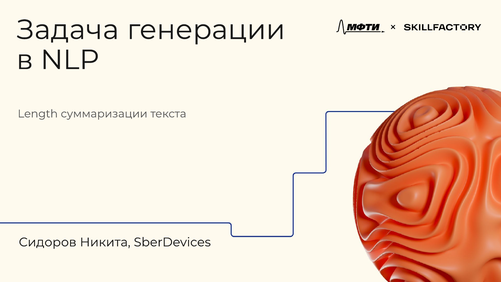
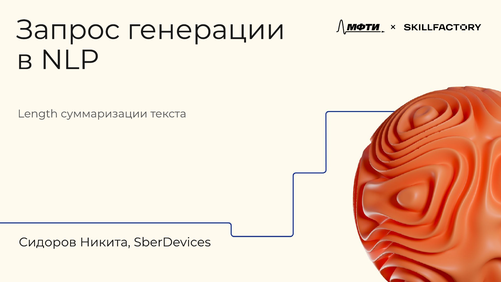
Задача: Задача -> Запрос
